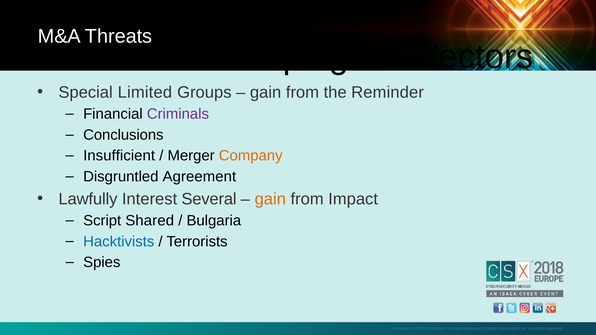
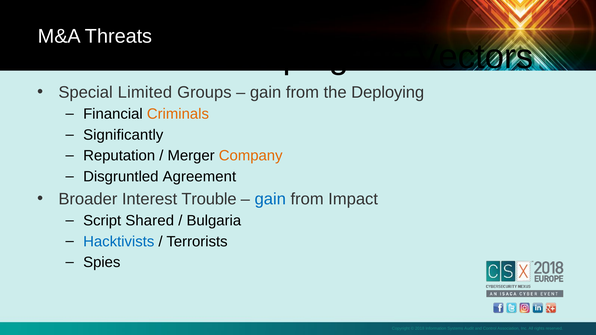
Reminder: Reminder -> Deploying
Criminals colour: purple -> orange
Conclusions: Conclusions -> Significantly
Insufficient: Insufficient -> Reputation
Lawfully: Lawfully -> Broader
Several: Several -> Trouble
gain at (270, 199) colour: orange -> blue
